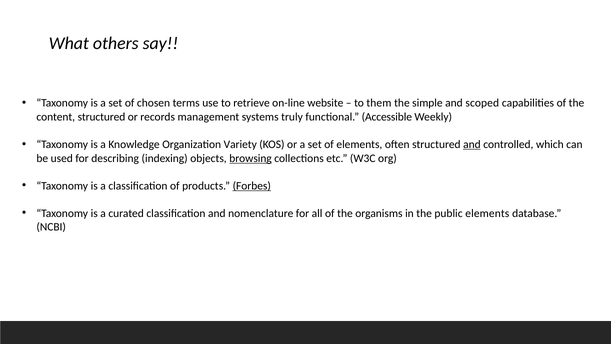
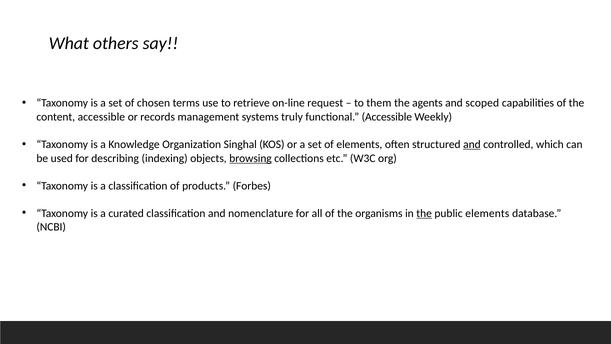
website: website -> request
simple: simple -> agents
content structured: structured -> accessible
Variety: Variety -> Singhal
Forbes underline: present -> none
the at (424, 213) underline: none -> present
